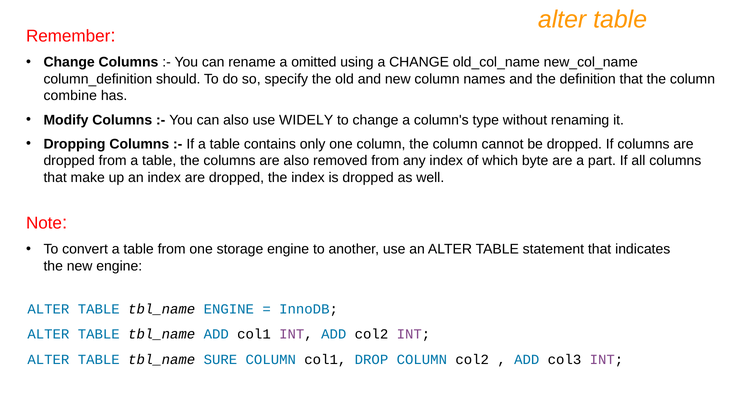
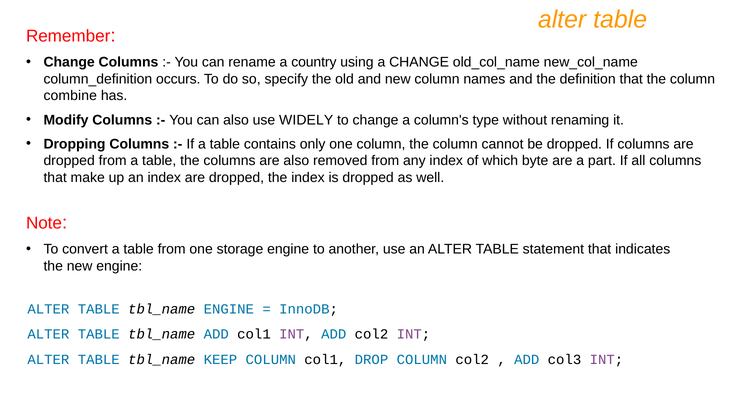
omitted: omitted -> country
should: should -> occurs
SURE: SURE -> KEEP
